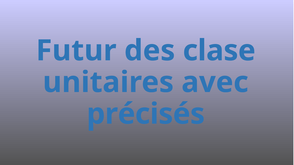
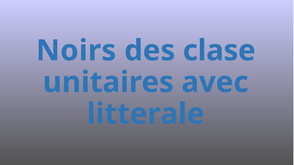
Futur: Futur -> Noirs
précisés: précisés -> litterale
